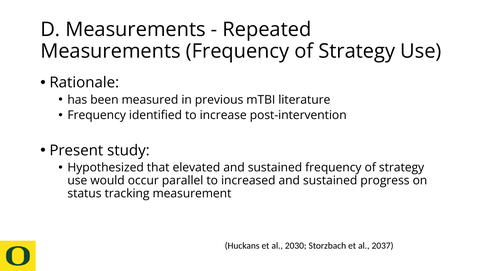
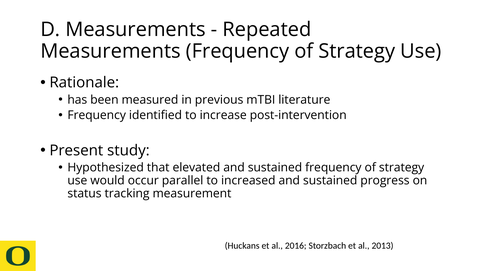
2030: 2030 -> 2016
2037: 2037 -> 2013
